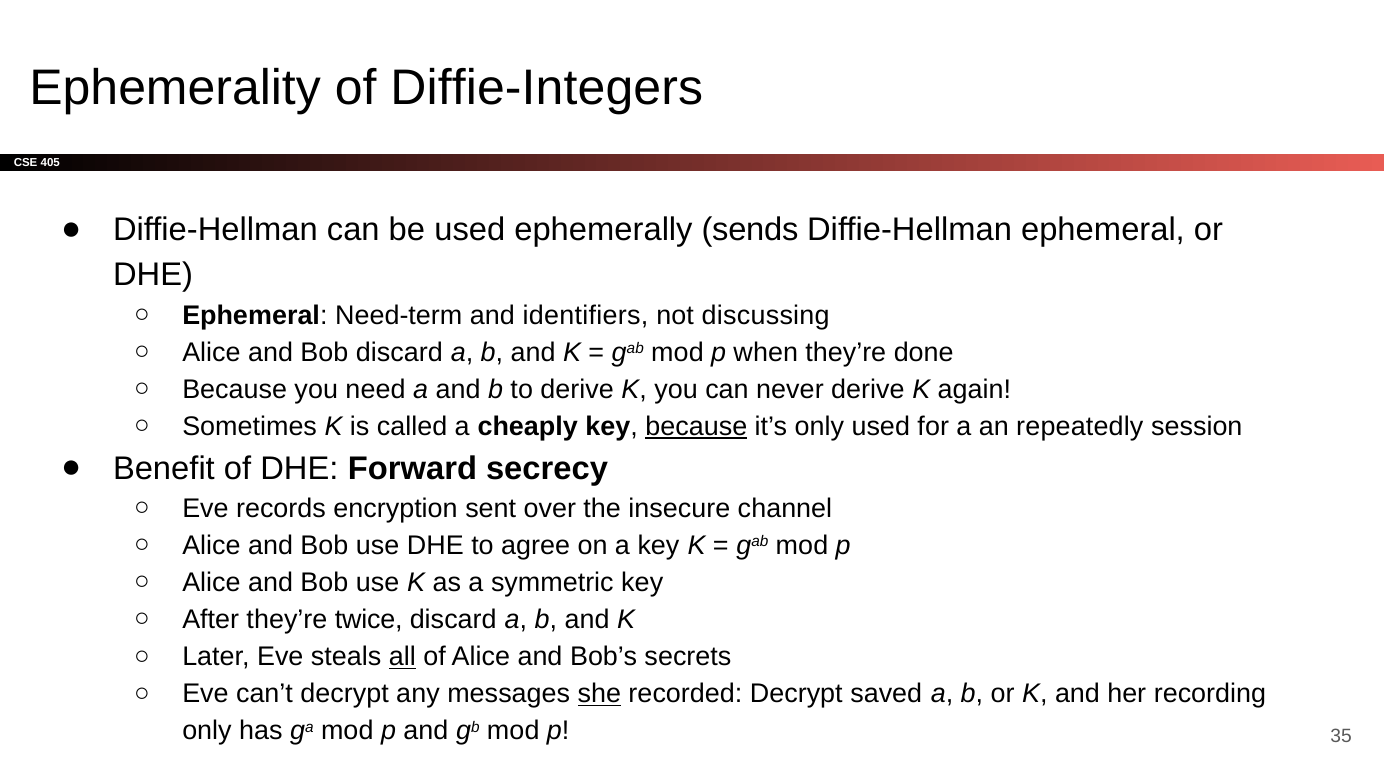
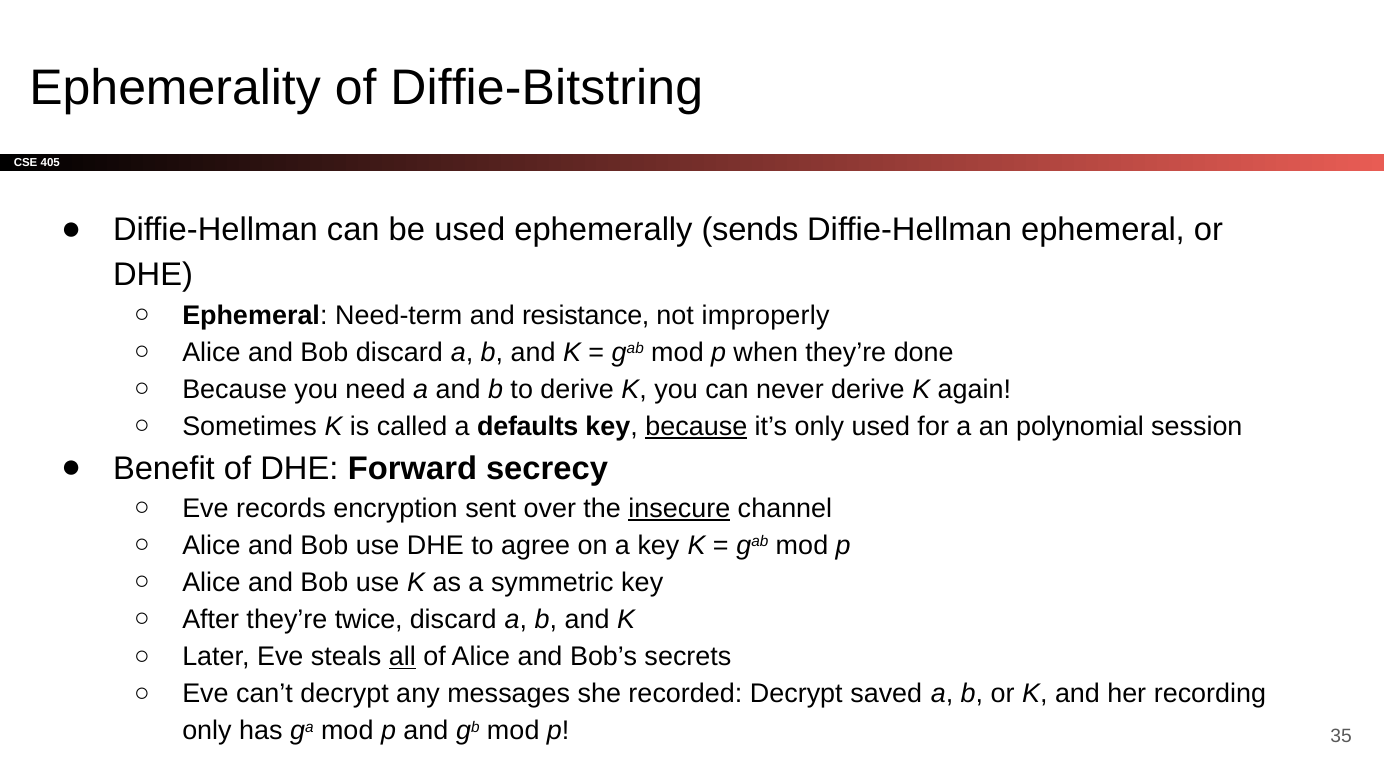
Diffie-Integers: Diffie-Integers -> Diffie-Bitstring
identifiers: identifiers -> resistance
discussing: discussing -> improperly
cheaply: cheaply -> defaults
repeatedly: repeatedly -> polynomial
insecure underline: none -> present
she underline: present -> none
